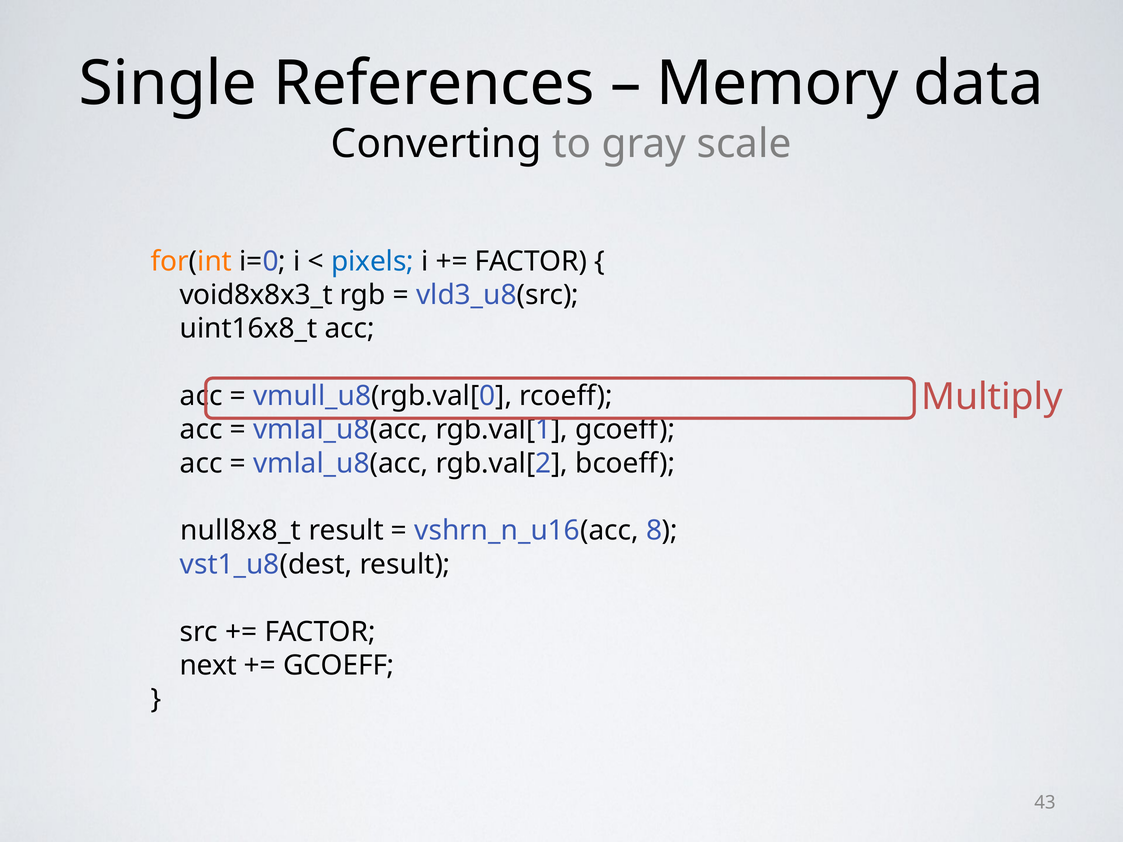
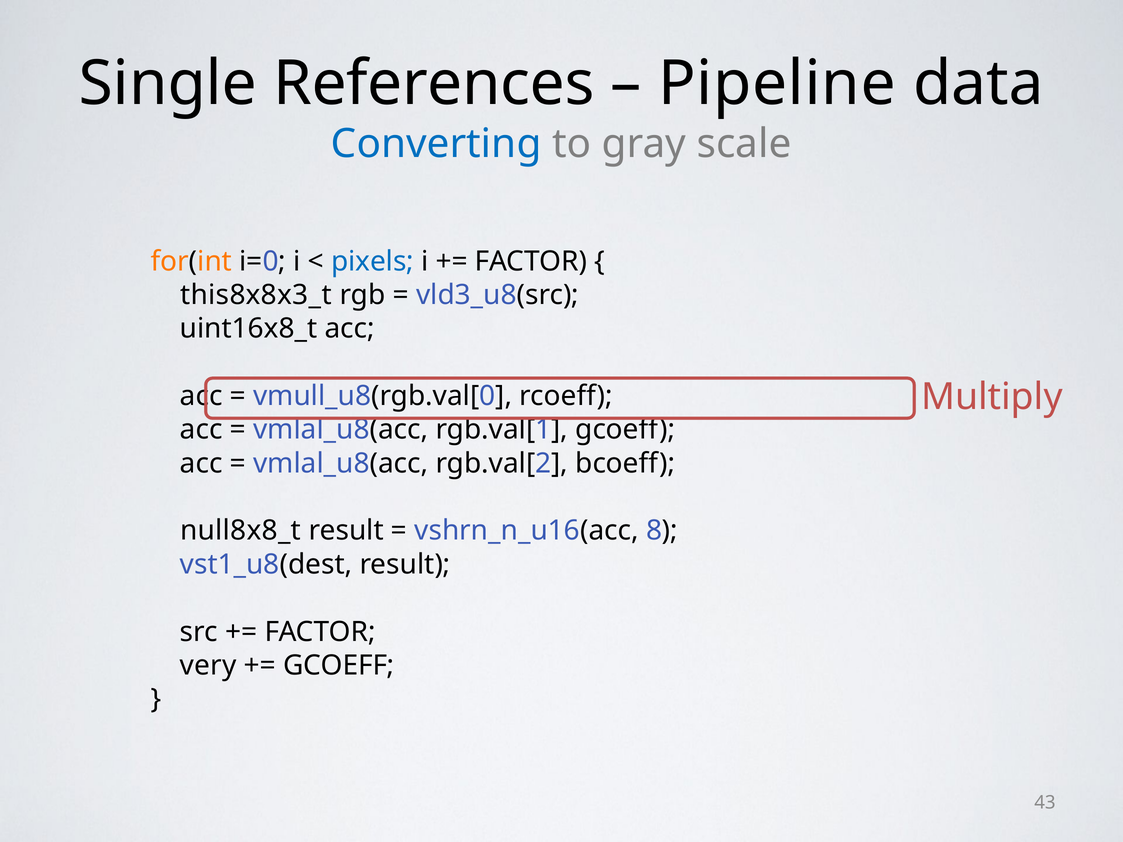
Memory: Memory -> Pipeline
Converting colour: black -> blue
void8x8x3_t: void8x8x3_t -> this8x8x3_t
next: next -> very
